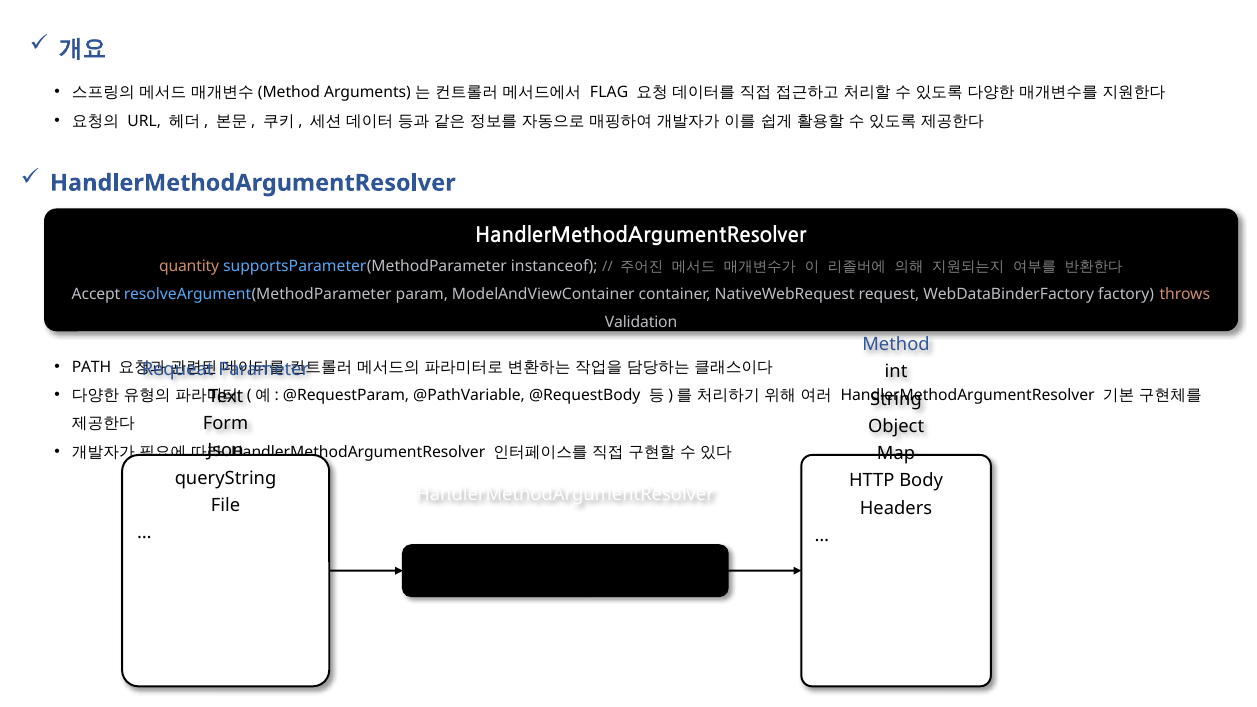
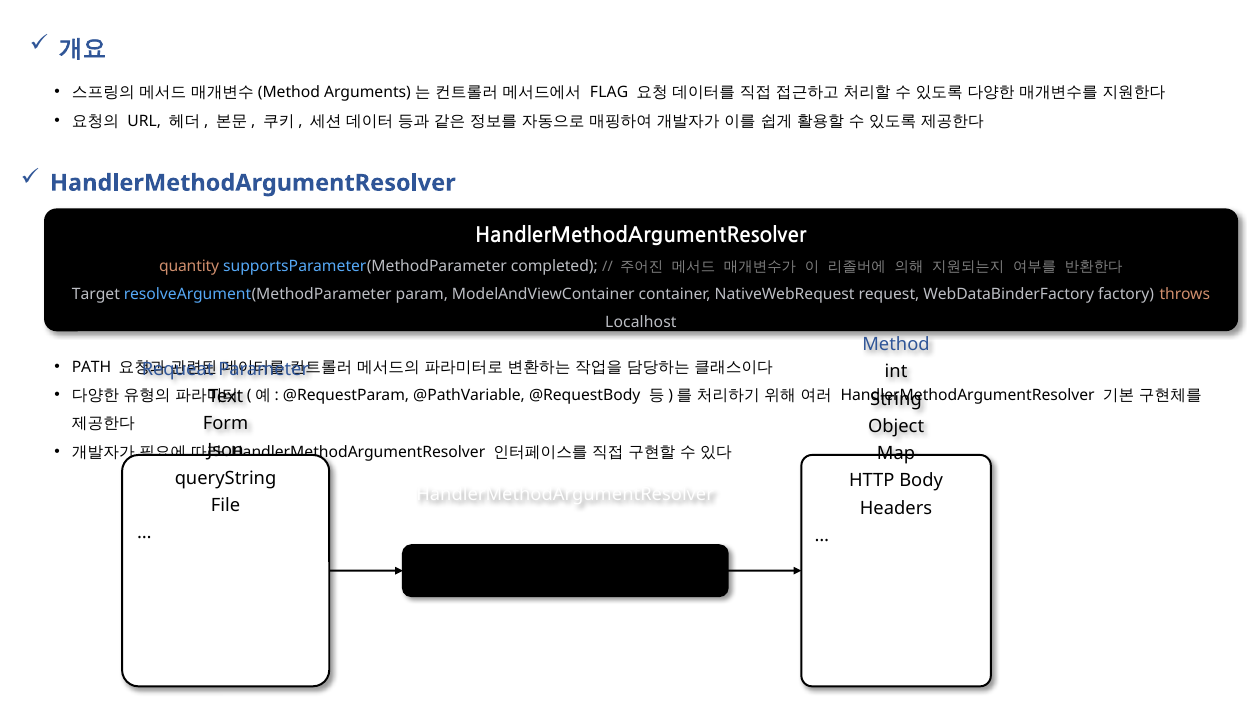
instanceof: instanceof -> completed
Accept: Accept -> Target
Validation: Validation -> Localhost
